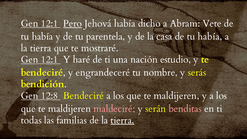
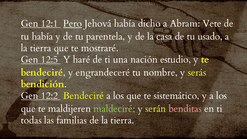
casa de tu había: había -> usado
12:1 at (50, 60): 12:1 -> 12:5
12:8: 12:8 -> 12:2
maldijeren at (177, 96): maldijeren -> sistemático
maldeciré colour: pink -> light green
tierra at (122, 120) underline: present -> none
